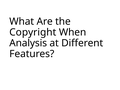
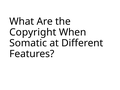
Analysis: Analysis -> Somatic
